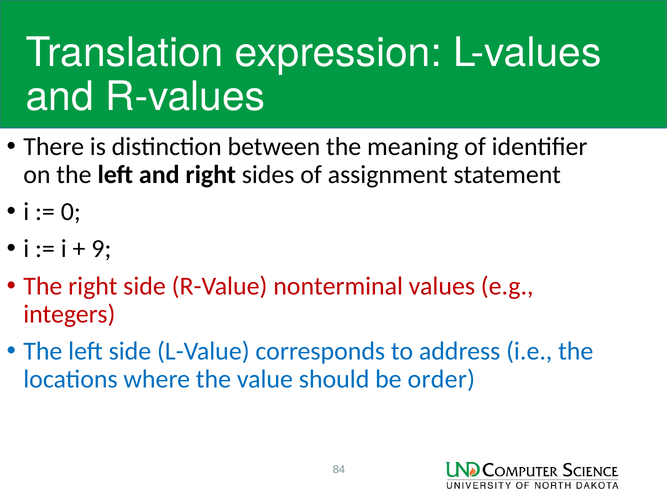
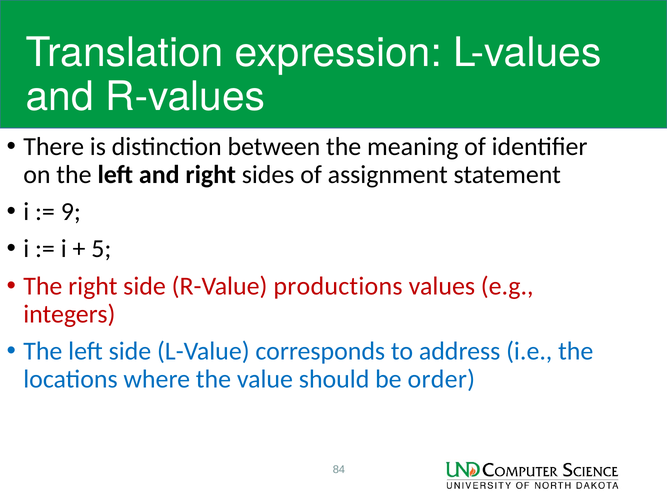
0: 0 -> 9
9: 9 -> 5
nonterminal: nonterminal -> productions
